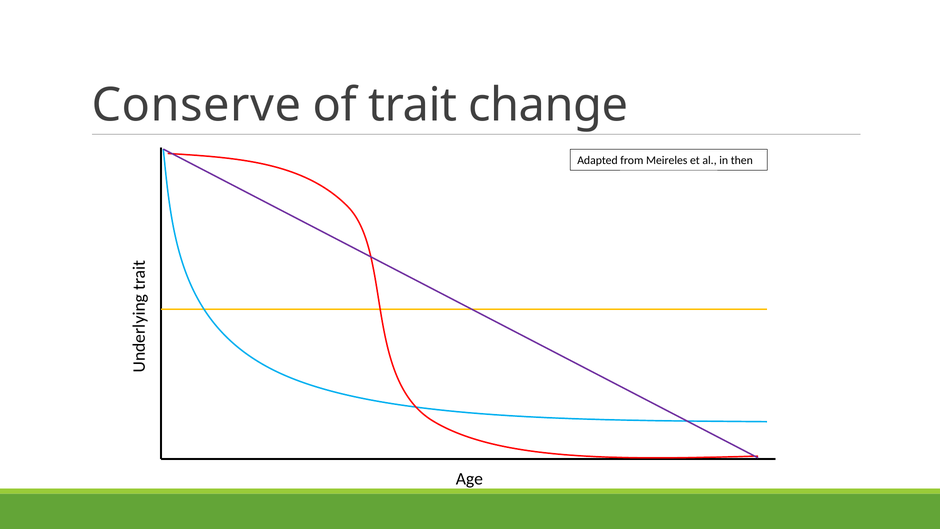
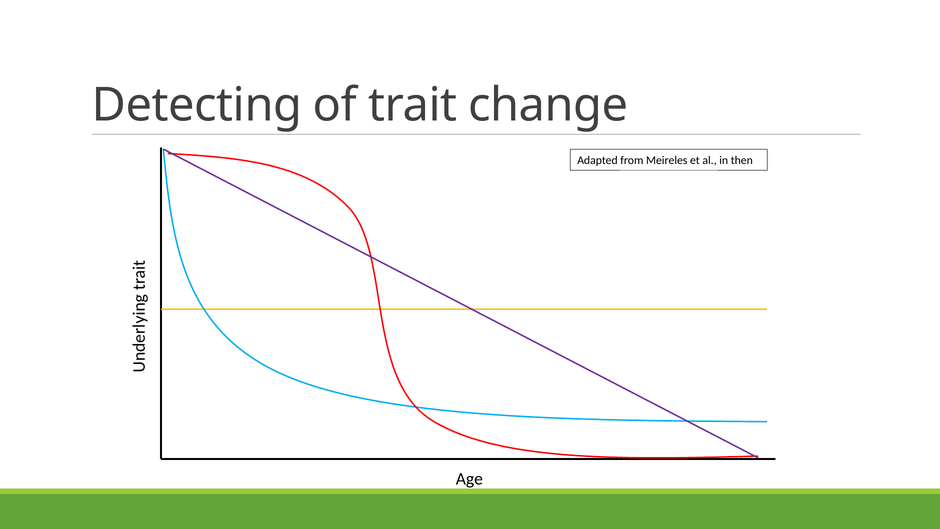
Conserve: Conserve -> Detecting
